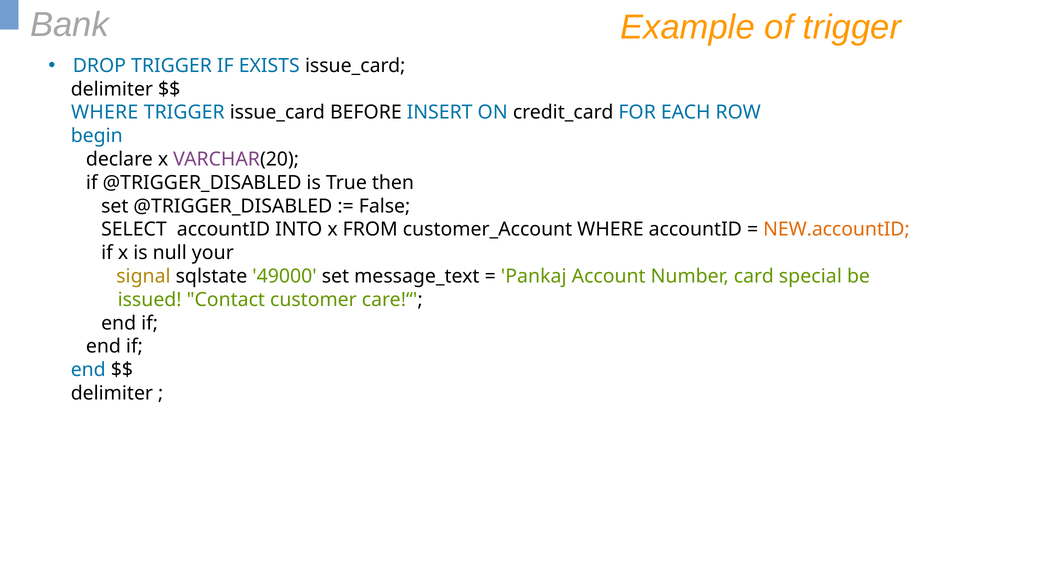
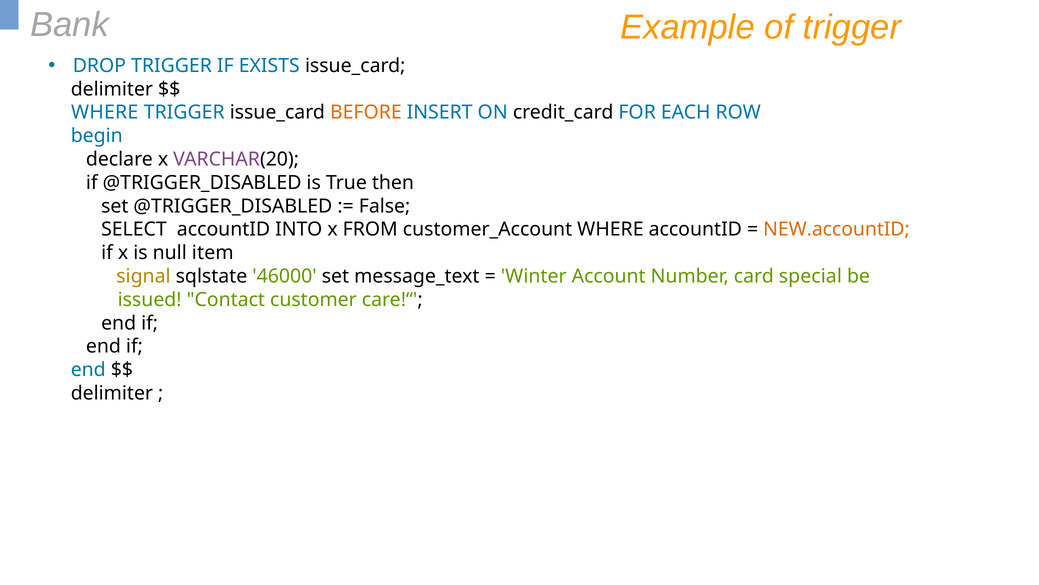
BEFORE colour: black -> orange
your: your -> item
49000: 49000 -> 46000
Pankaj: Pankaj -> Winter
